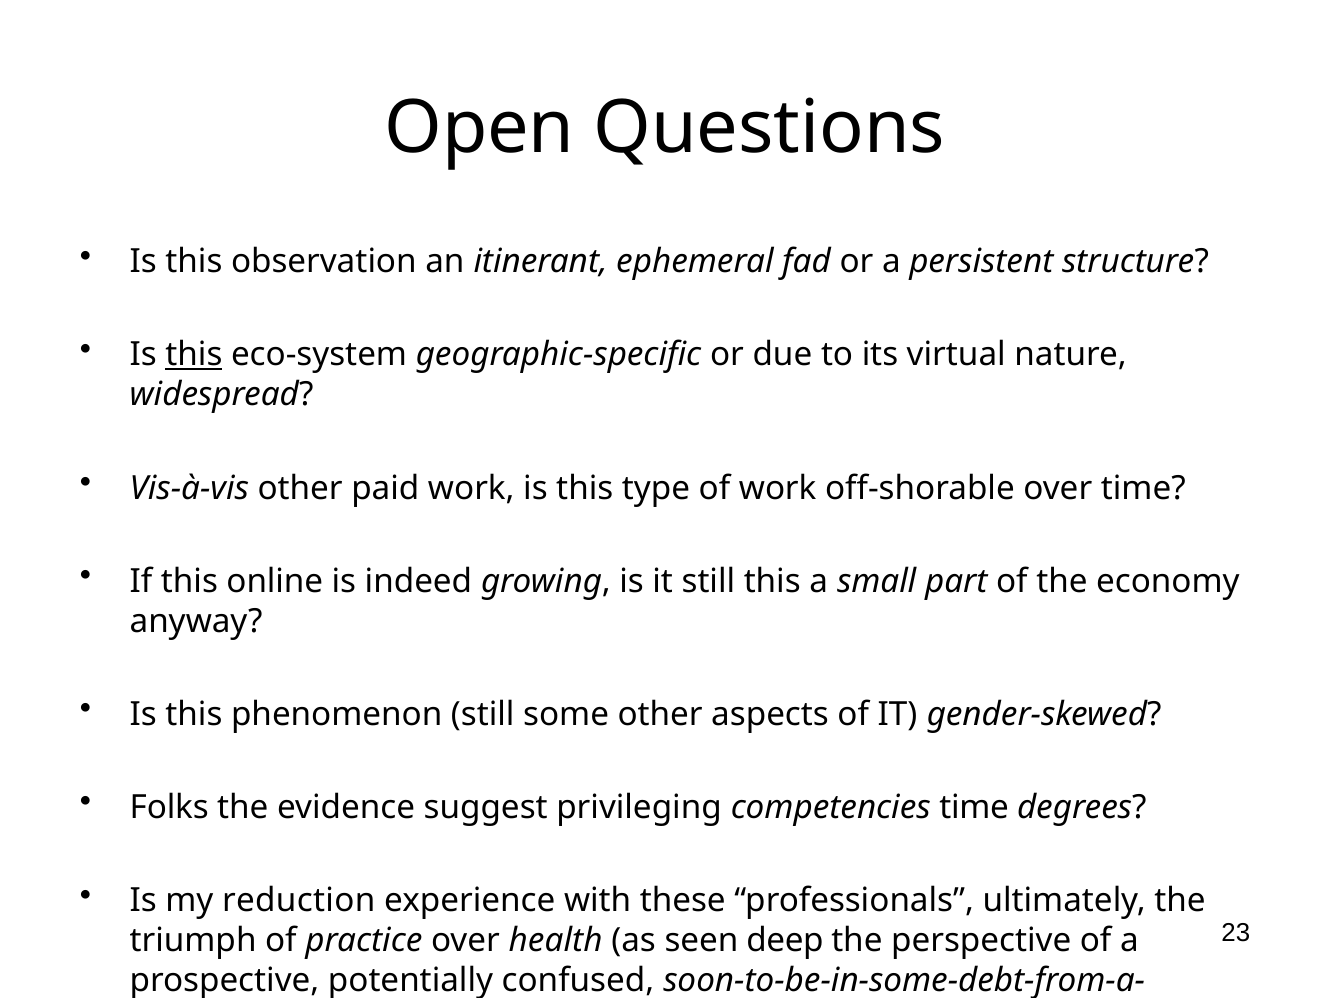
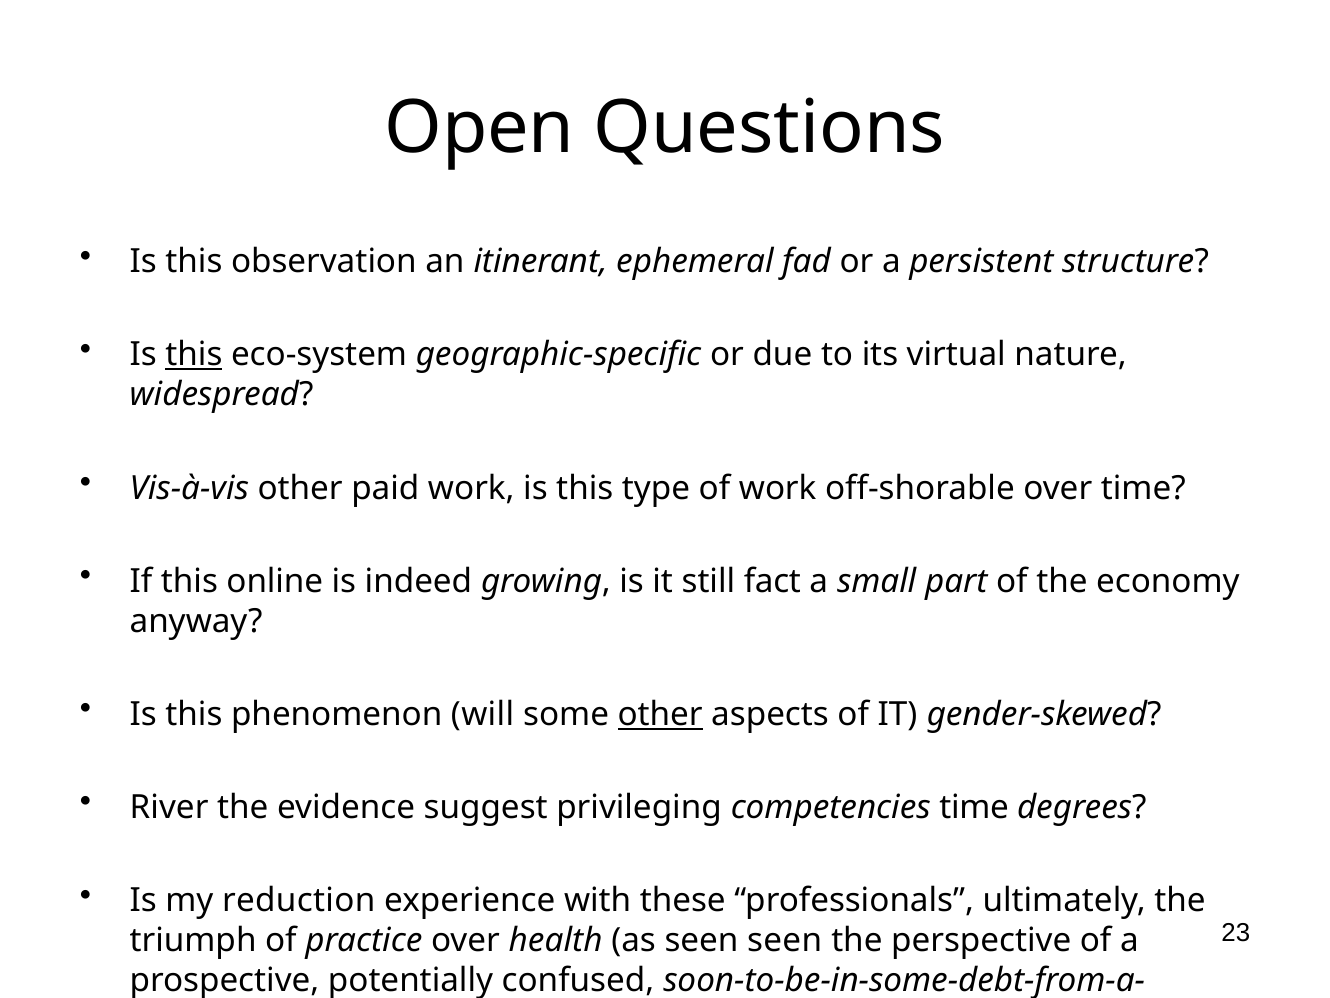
still this: this -> fact
phenomenon still: still -> will
other at (660, 714) underline: none -> present
Folks: Folks -> River
seen deep: deep -> seen
